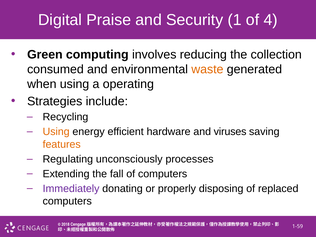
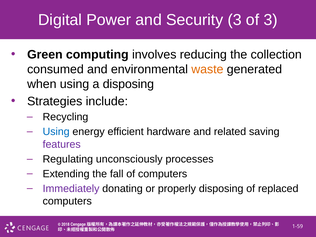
Praise: Praise -> Power
Security 1: 1 -> 3
of 4: 4 -> 3
a operating: operating -> disposing
Using at (56, 132) colour: orange -> blue
viruses: viruses -> related
features colour: orange -> purple
